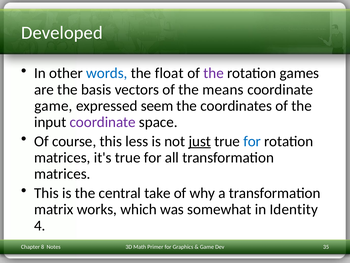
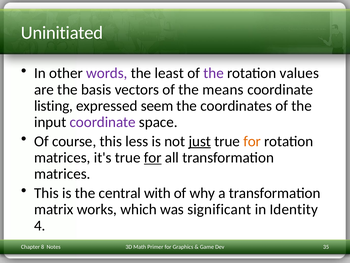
Developed: Developed -> Uninitiated
words colour: blue -> purple
float: float -> least
games: games -> values
game at (53, 106): game -> listing
for at (252, 141) colour: blue -> orange
for at (153, 157) underline: none -> present
take: take -> with
somewhat: somewhat -> significant
